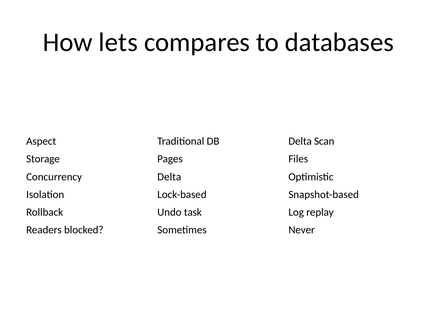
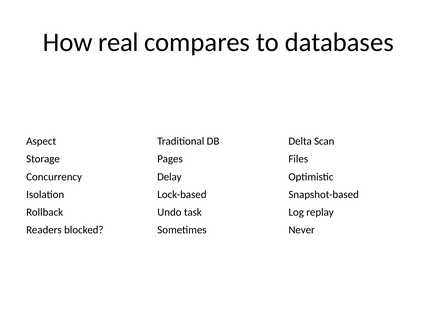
lets: lets -> real
Concurrency Delta: Delta -> Delay
